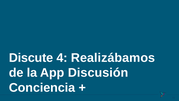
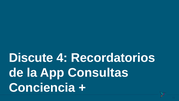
Realizábamos: Realizábamos -> Recordatorios
Discusión: Discusión -> Consultas
